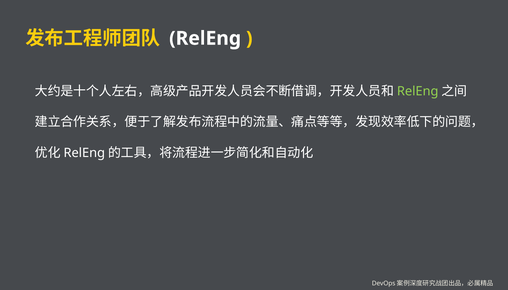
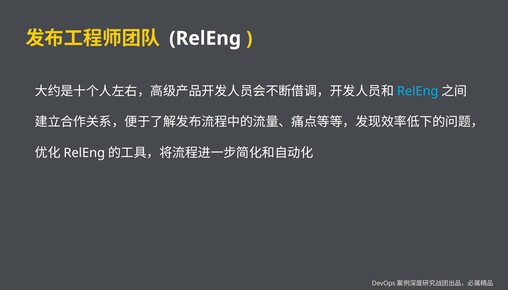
RelEng at (418, 91) colour: light green -> light blue
